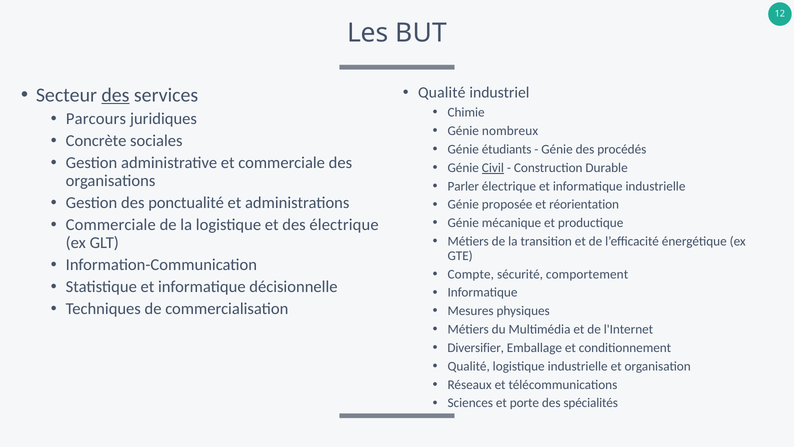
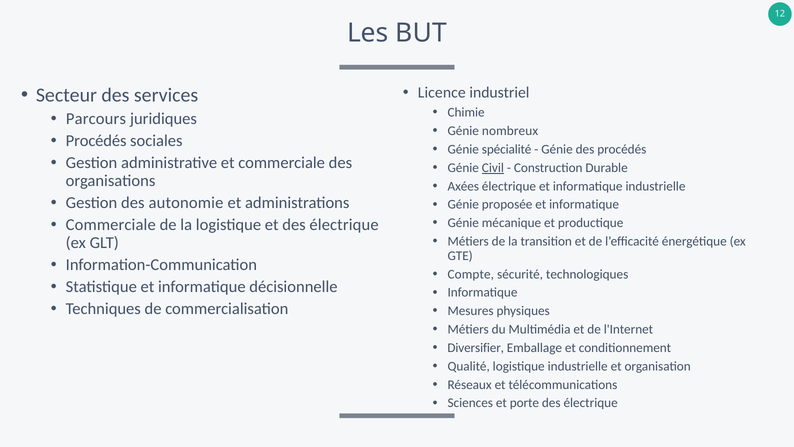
Qualité at (442, 93): Qualité -> Licence
des at (115, 95) underline: present -> none
Concrète at (96, 141): Concrète -> Procédés
étudiants: étudiants -> spécialité
Parler: Parler -> Axées
ponctualité: ponctualité -> autonomie
réorientation at (584, 204): réorientation -> informatique
comportement: comportement -> technologiques
spécialités at (591, 403): spécialités -> électrique
